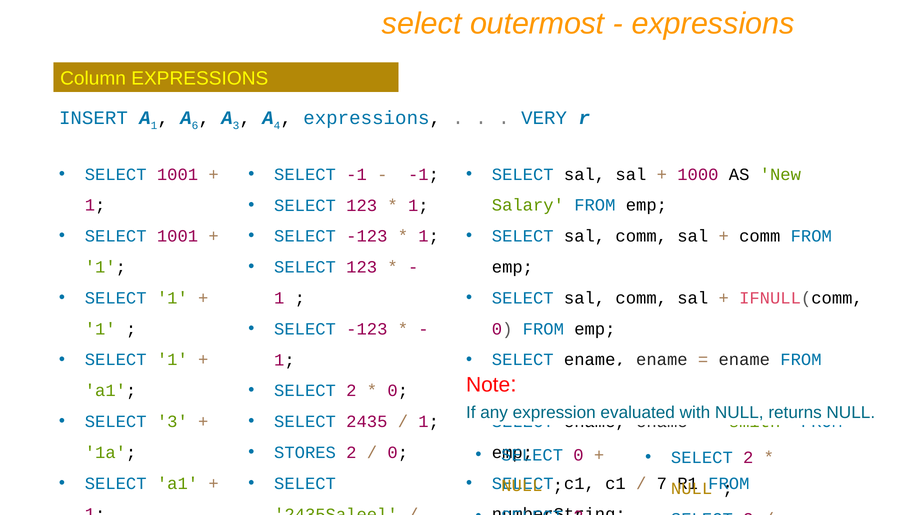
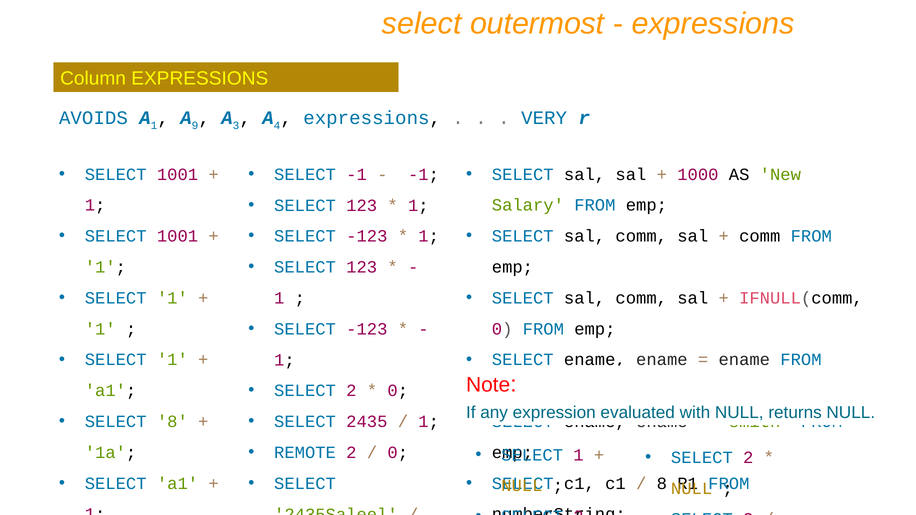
INSERT: INSERT -> AVOIDS
6: 6 -> 9
SELECT 3: 3 -> 8
STORES: STORES -> REMOTE
0 at (579, 455): 0 -> 1
7 at (662, 484): 7 -> 8
